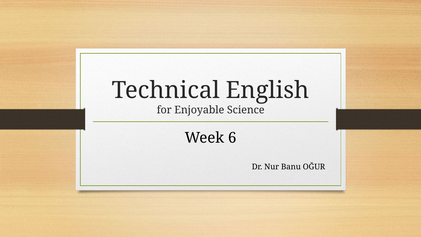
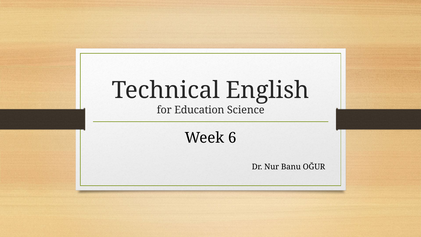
Enjoyable: Enjoyable -> Education
